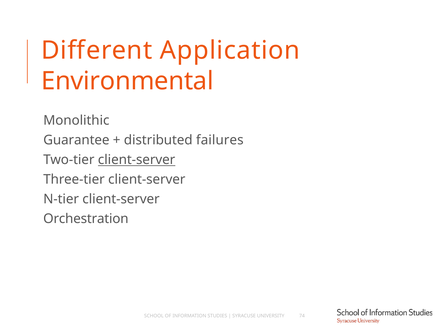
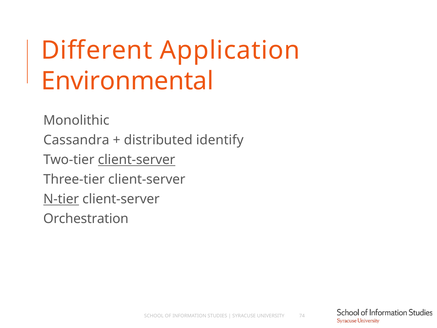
Guarantee: Guarantee -> Cassandra
failures: failures -> identify
N-tier underline: none -> present
